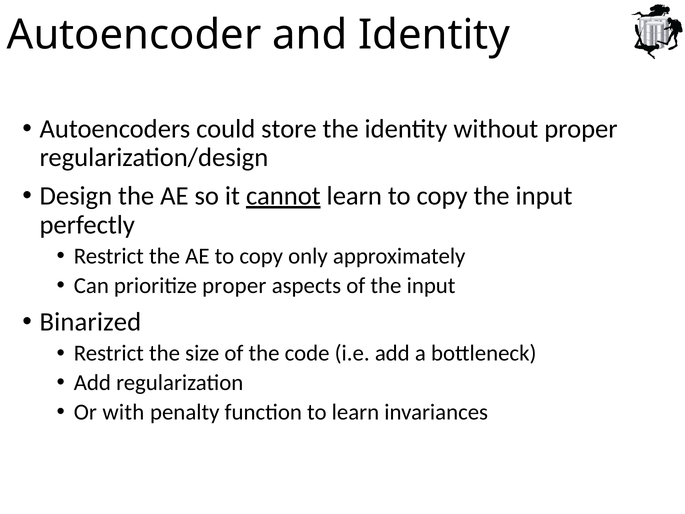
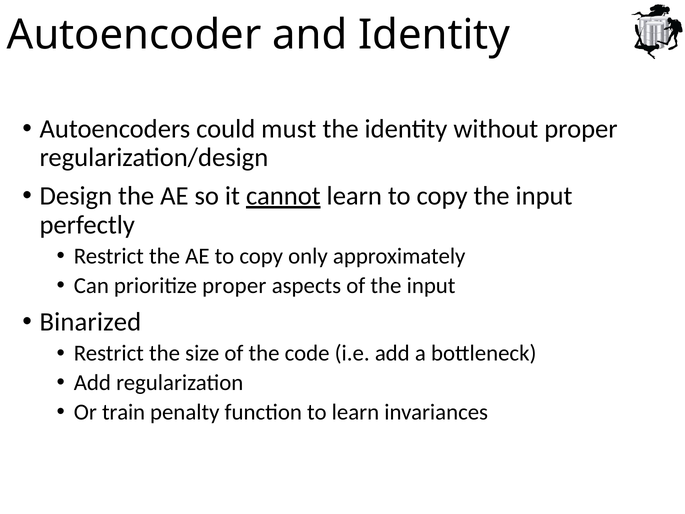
store: store -> must
with: with -> train
